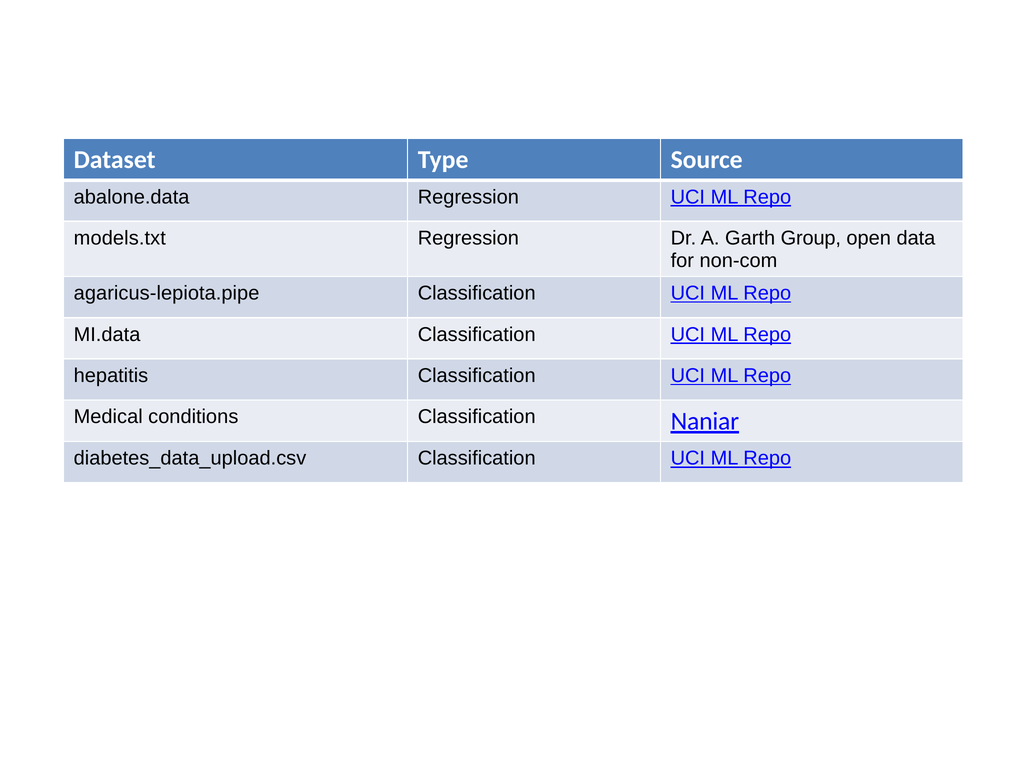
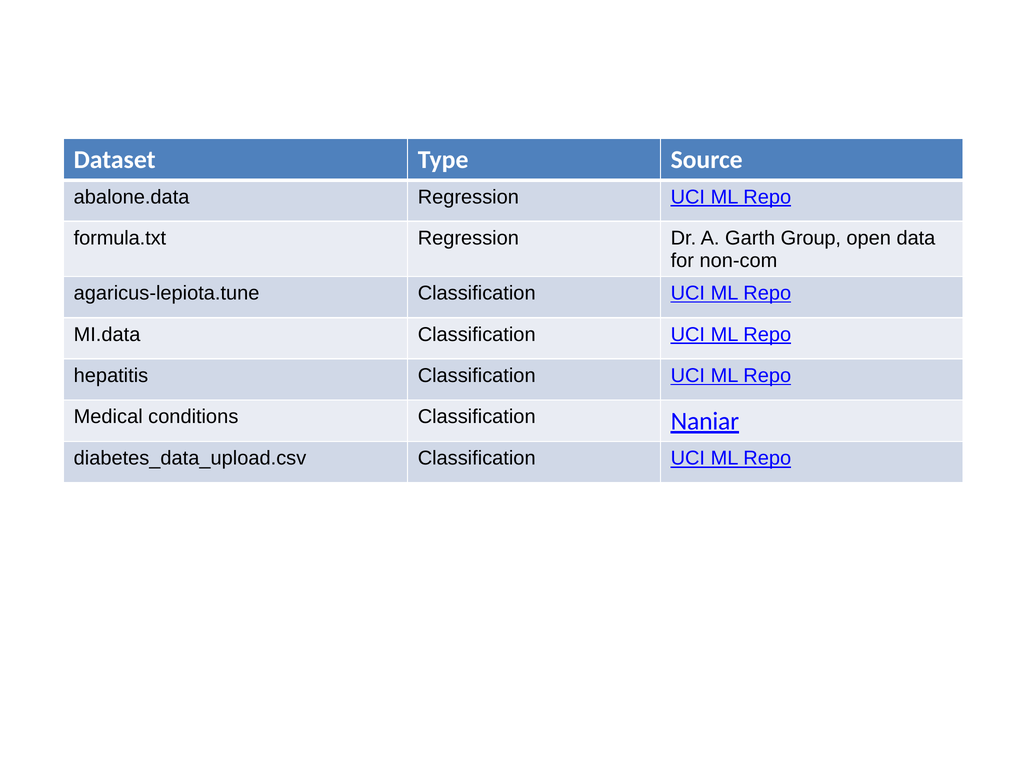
models.txt: models.txt -> formula.txt
agaricus-lepiota.pipe: agaricus-lepiota.pipe -> agaricus-lepiota.tune
